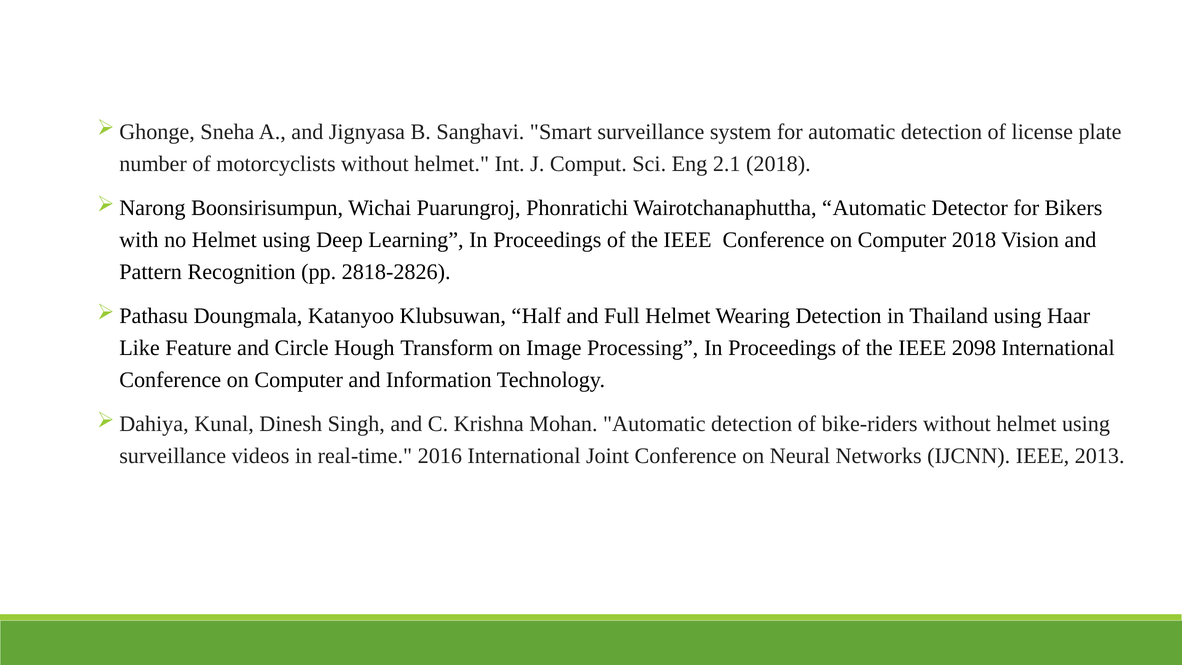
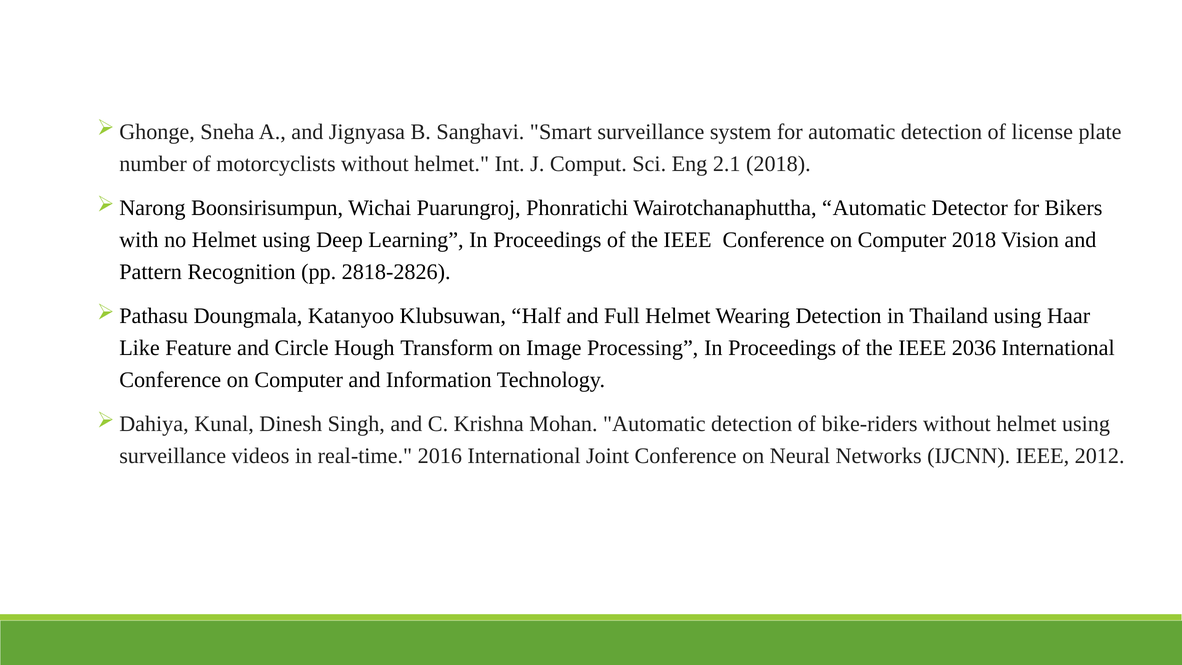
2098: 2098 -> 2036
2013: 2013 -> 2012
